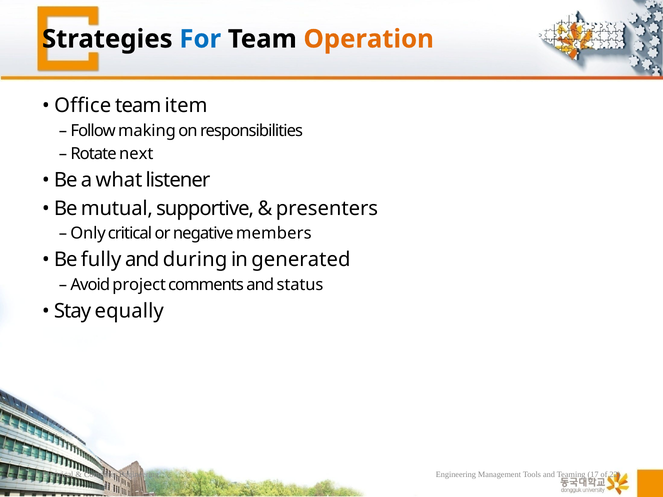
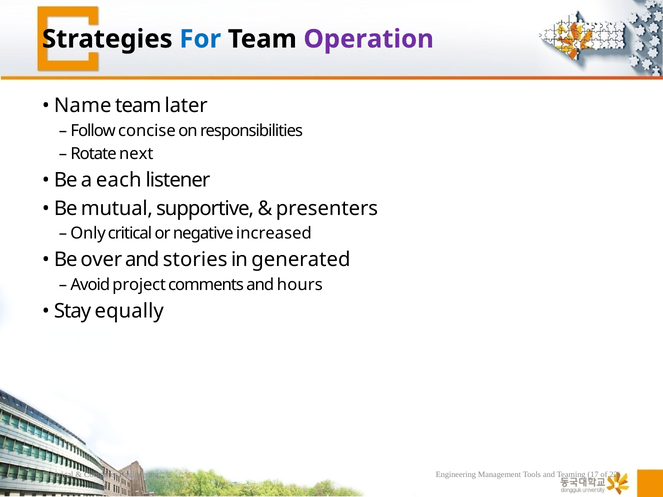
Operation colour: orange -> purple
Office: Office -> Name
item: item -> later
making: making -> concise
what: what -> each
members: members -> increased
fully: fully -> over
during: during -> stories
status: status -> hours
